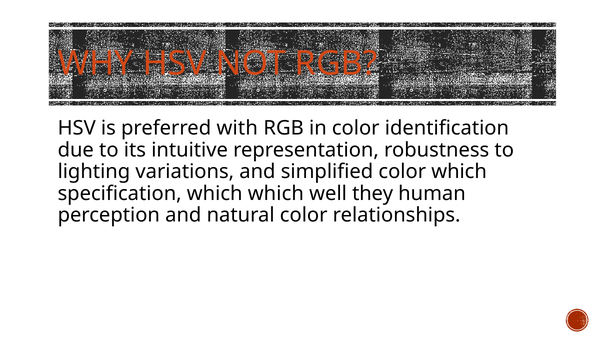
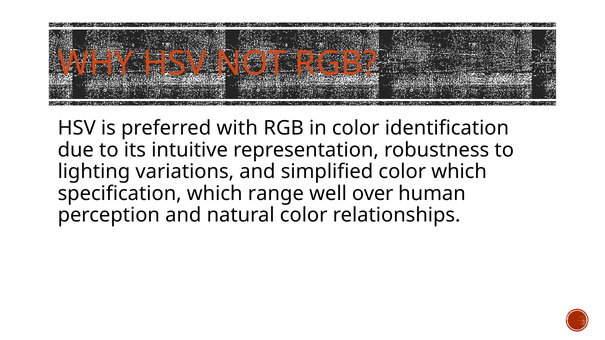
which which: which -> range
they: they -> over
